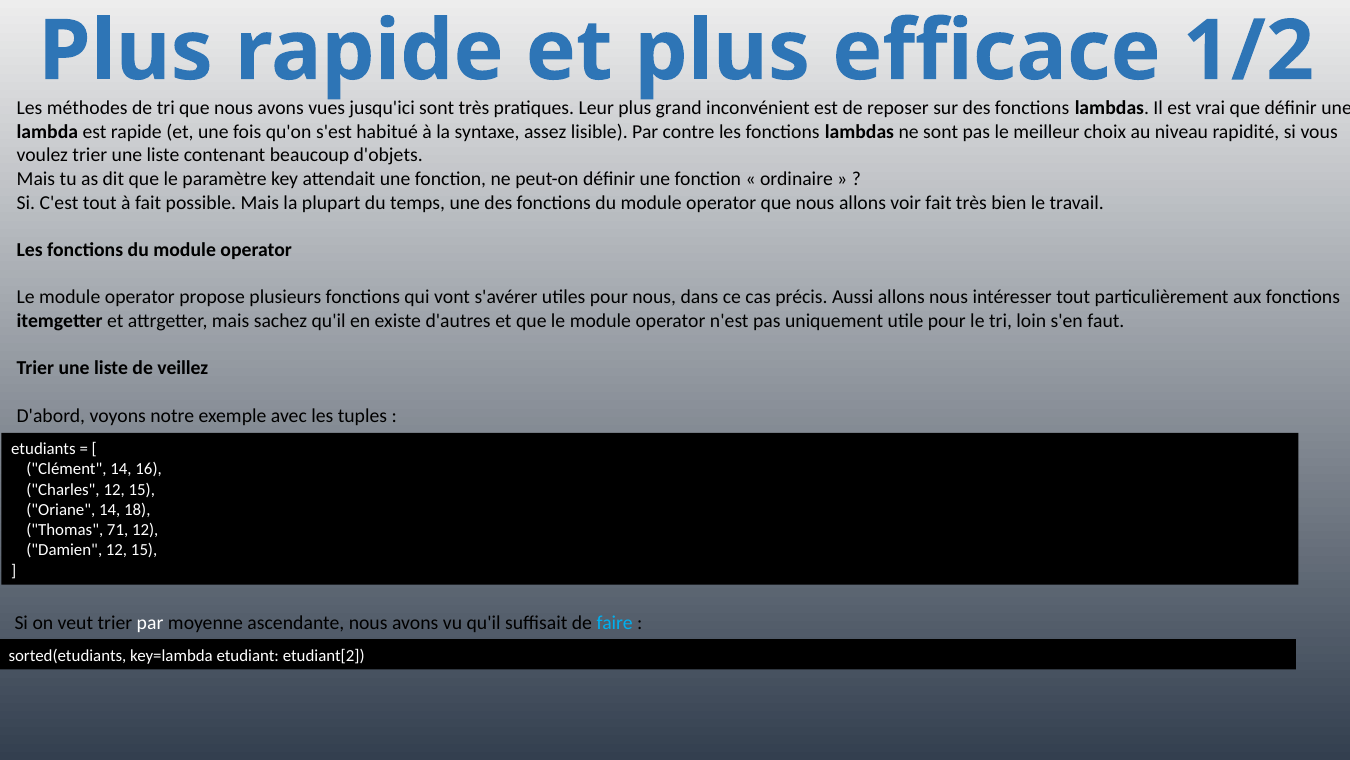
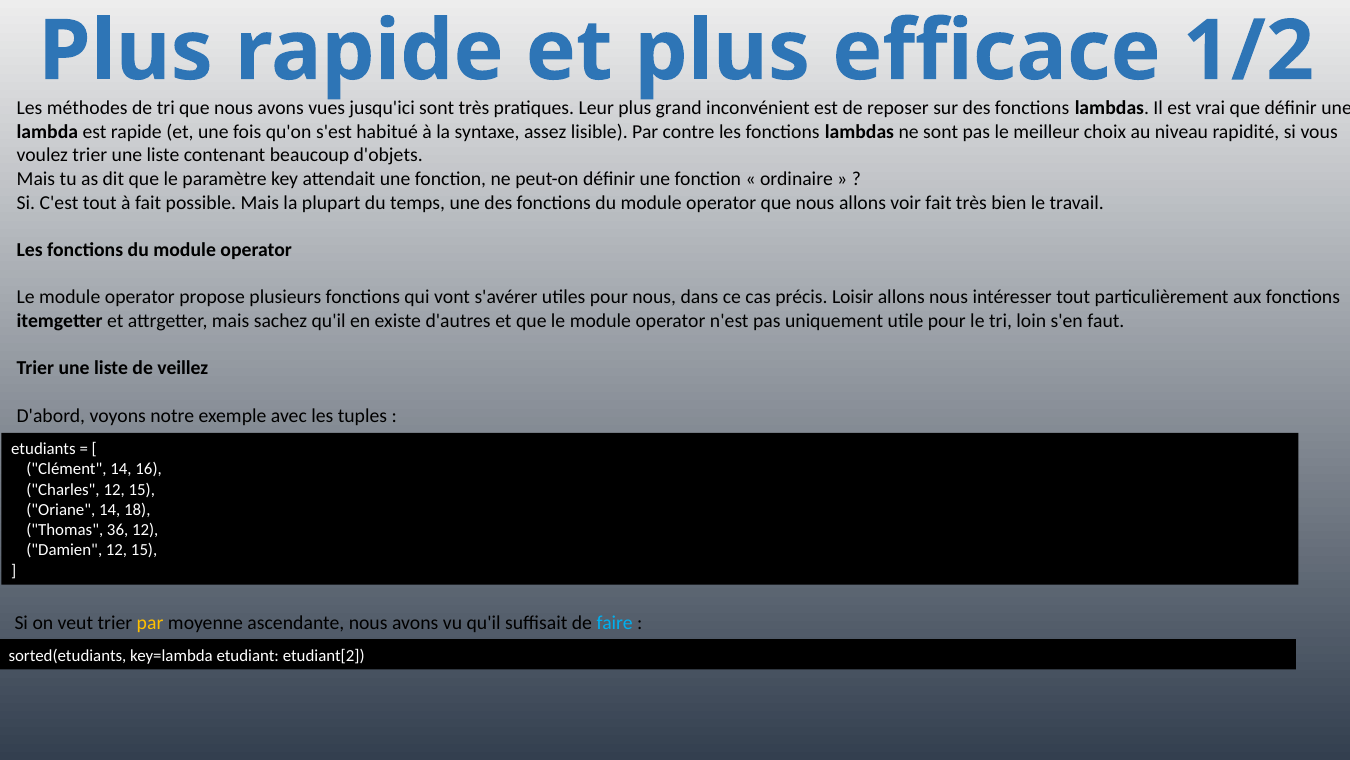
Aussi: Aussi -> Loisir
71: 71 -> 36
par at (150, 623) colour: white -> yellow
